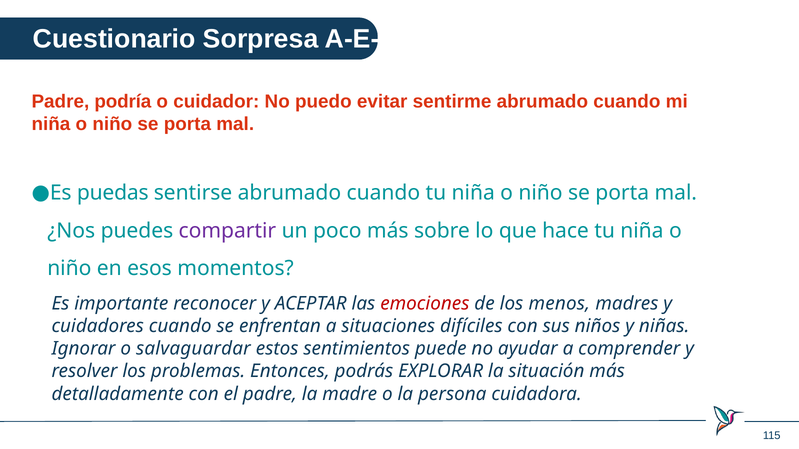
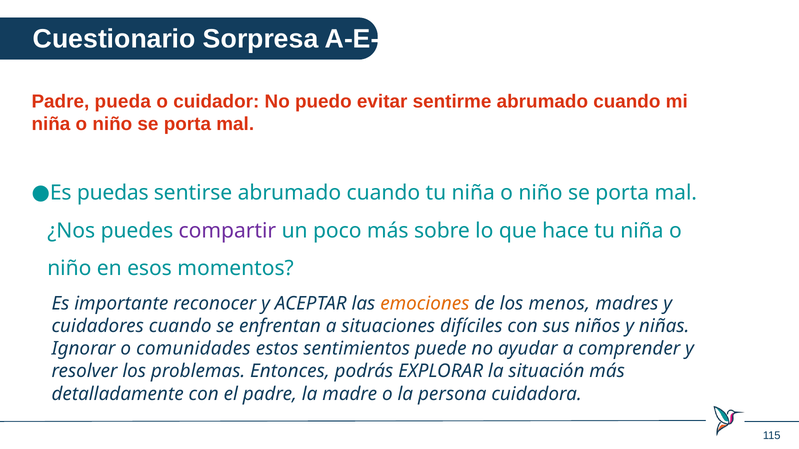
podría: podría -> pueda
emociones colour: red -> orange
salvaguardar: salvaguardar -> comunidades
